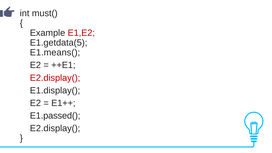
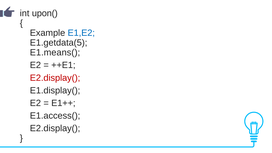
must(: must( -> upon(
E1,E2 colour: red -> blue
E1.passed(: E1.passed( -> E1.access(
